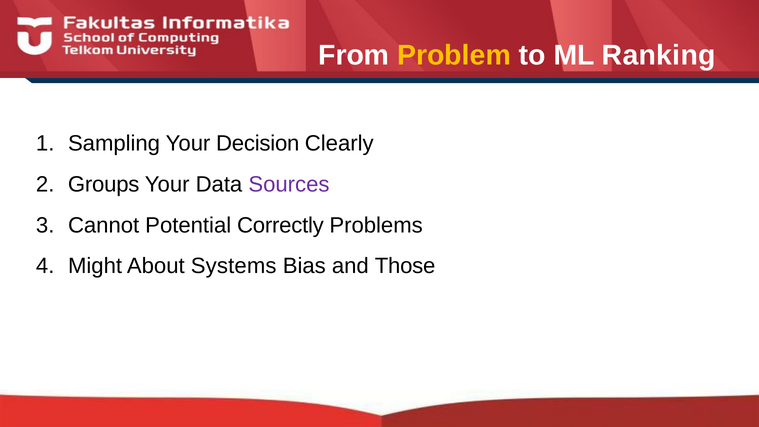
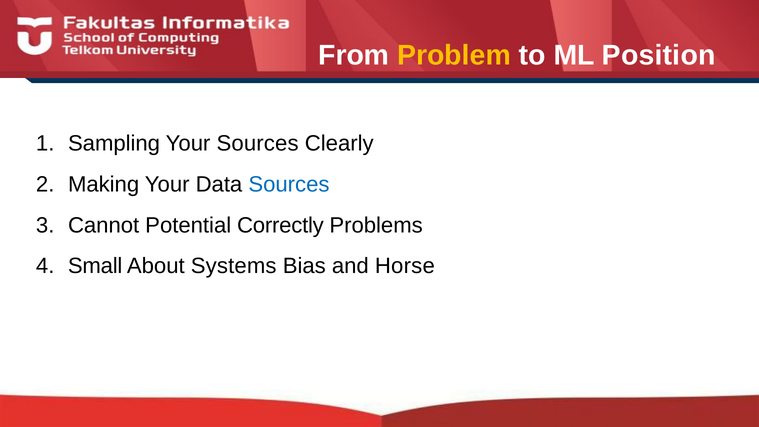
Ranking: Ranking -> Position
Your Decision: Decision -> Sources
Groups: Groups -> Making
Sources at (289, 184) colour: purple -> blue
Might: Might -> Small
Those: Those -> Horse
